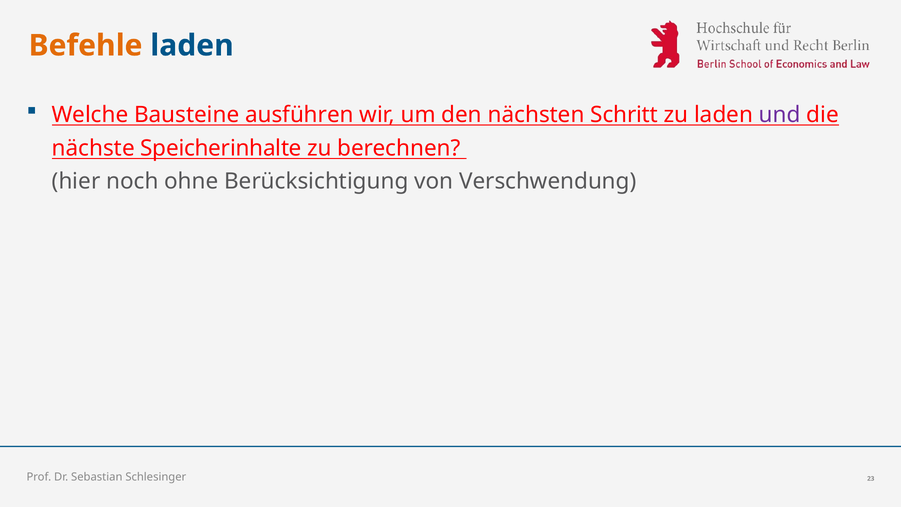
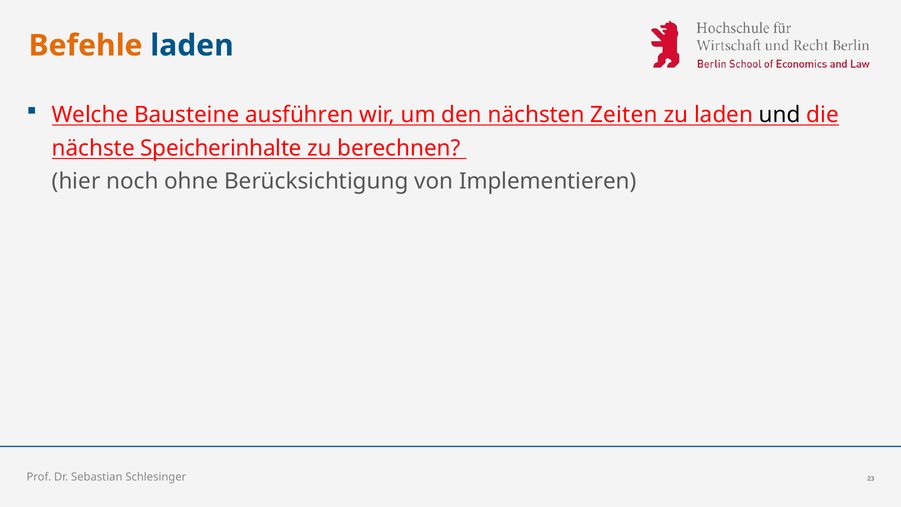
Schritt: Schritt -> Zeiten
und colour: purple -> black
Verschwendung: Verschwendung -> Implementieren
